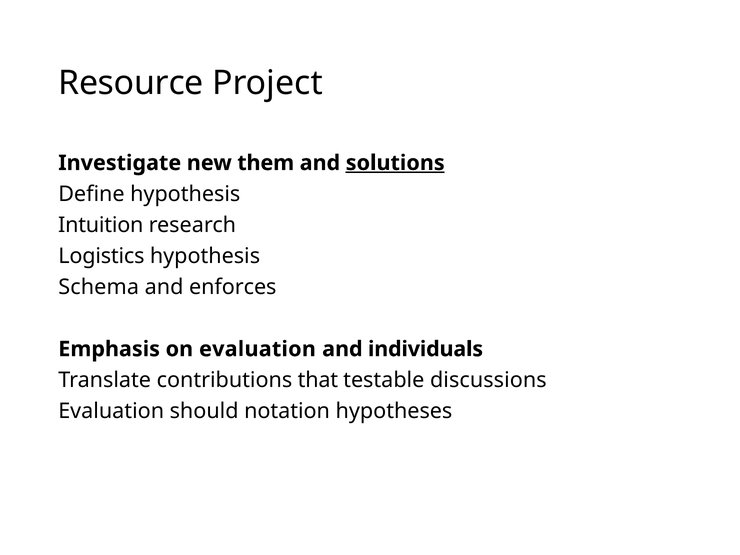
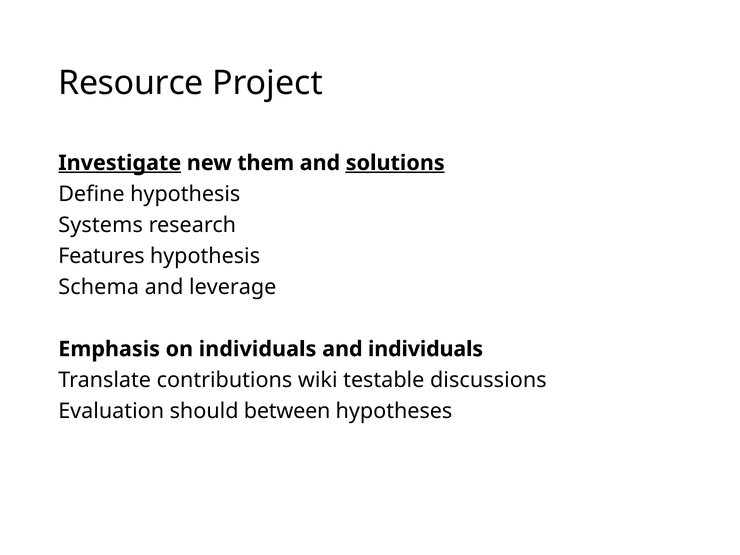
Investigate underline: none -> present
Intuition: Intuition -> Systems
Logistics: Logistics -> Features
enforces: enforces -> leverage
on evaluation: evaluation -> individuals
that: that -> wiki
notation: notation -> between
